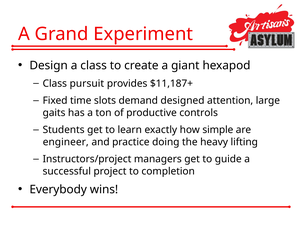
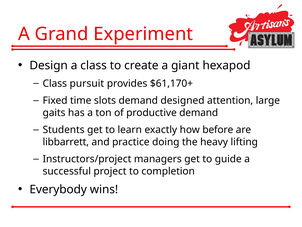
$11,187+: $11,187+ -> $61,170+
productive controls: controls -> demand
simple: simple -> before
engineer: engineer -> libbarrett
